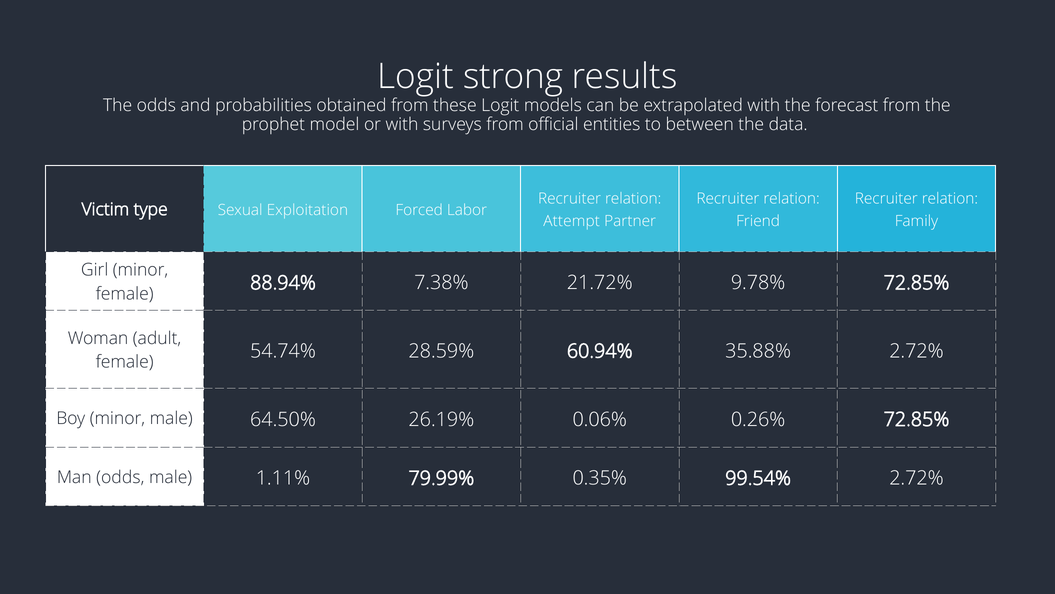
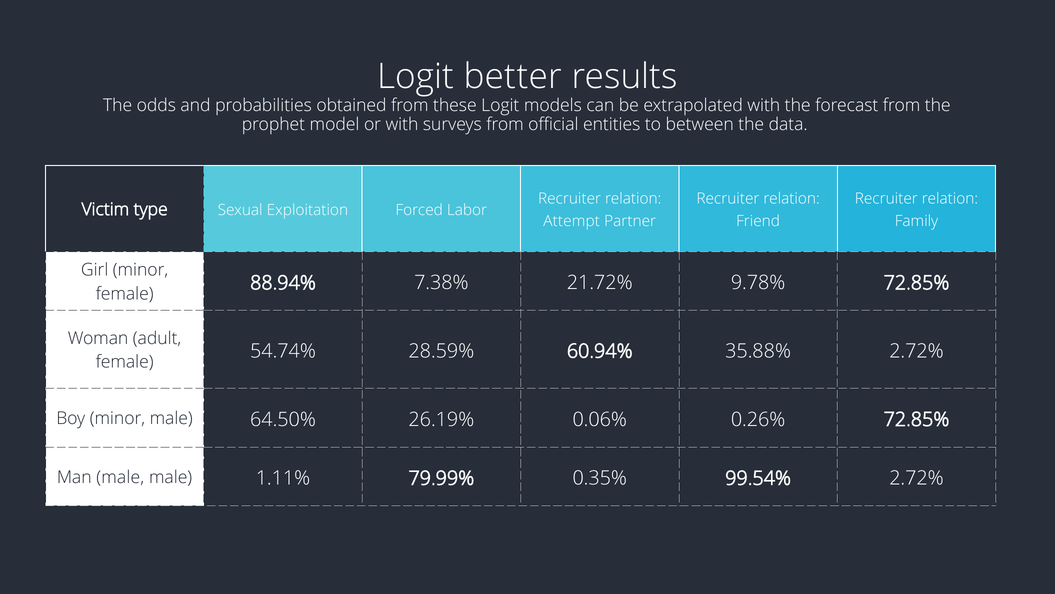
strong: strong -> better
Man odds: odds -> male
